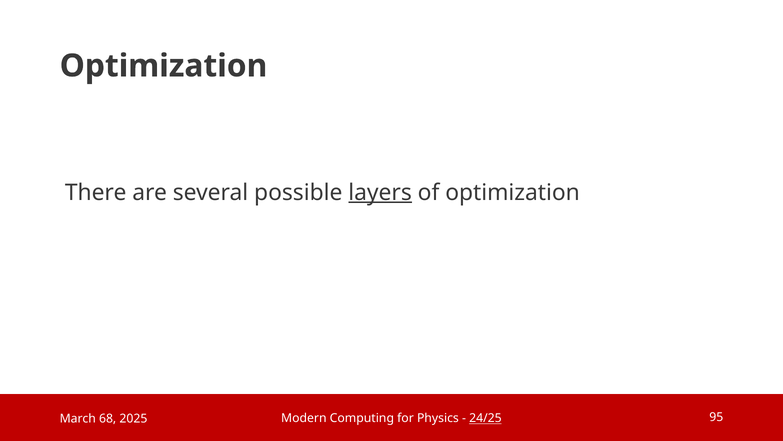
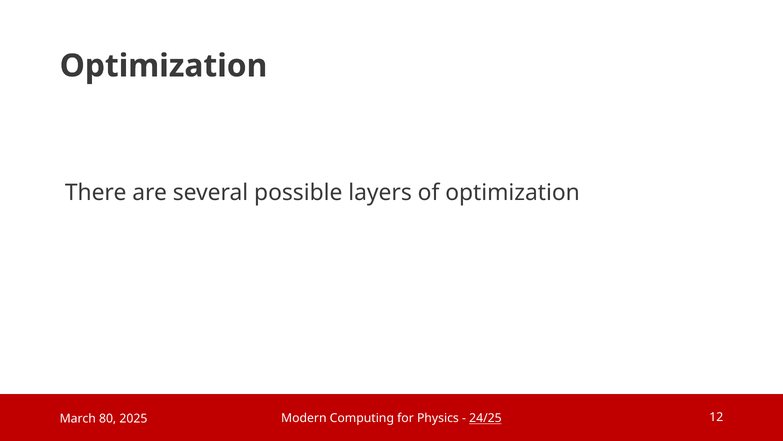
layers underline: present -> none
68: 68 -> 80
95: 95 -> 12
